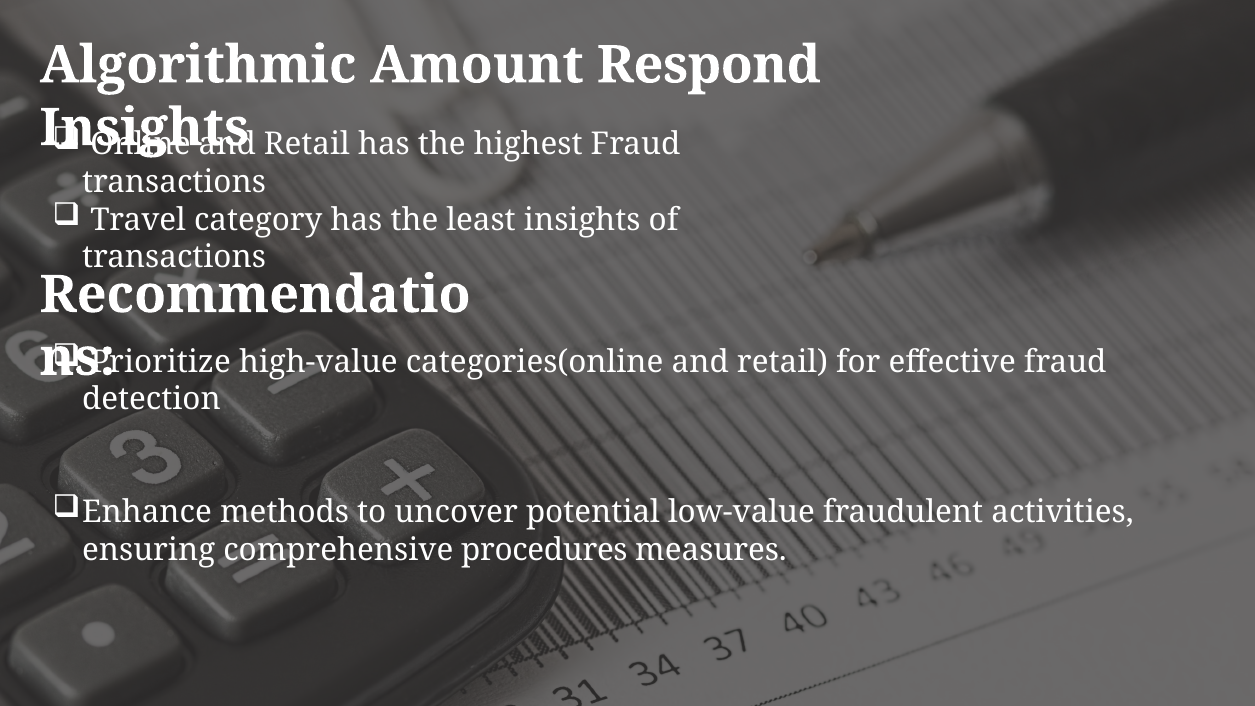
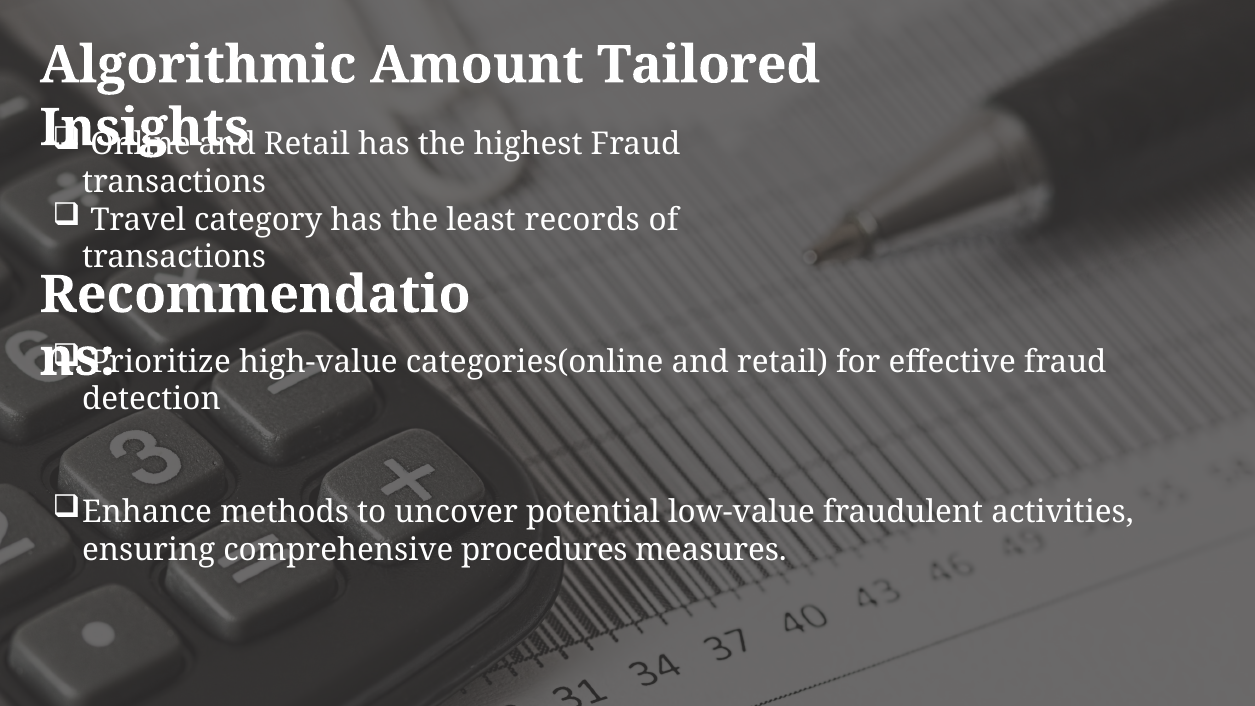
Respond: Respond -> Tailored
least insights: insights -> records
